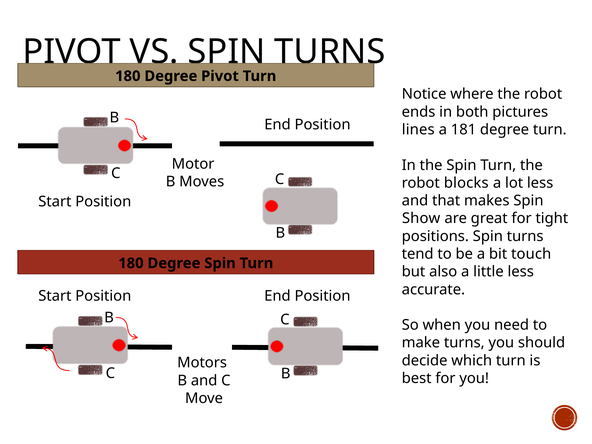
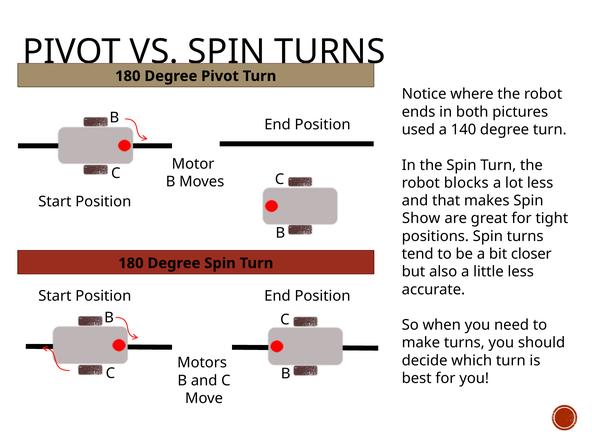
lines: lines -> used
181: 181 -> 140
touch: touch -> closer
